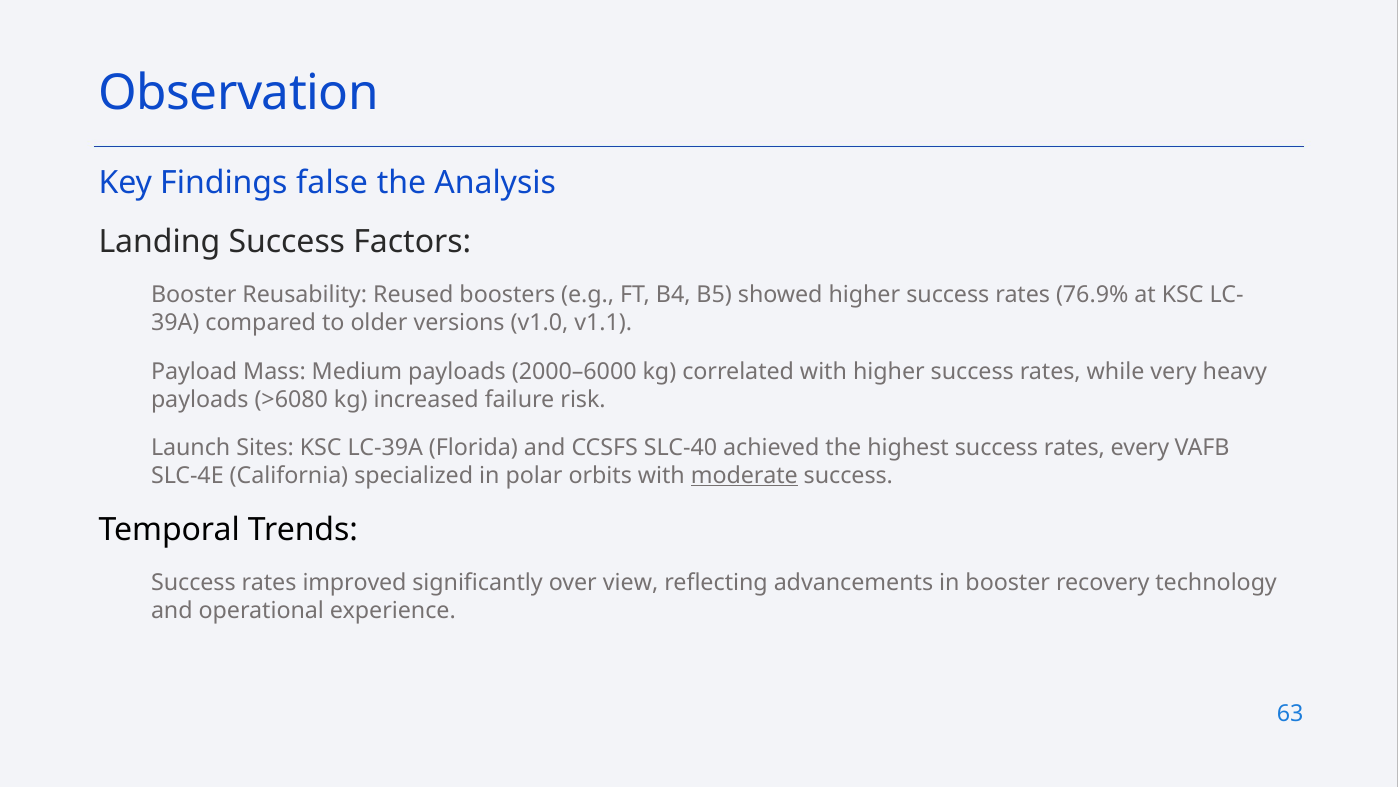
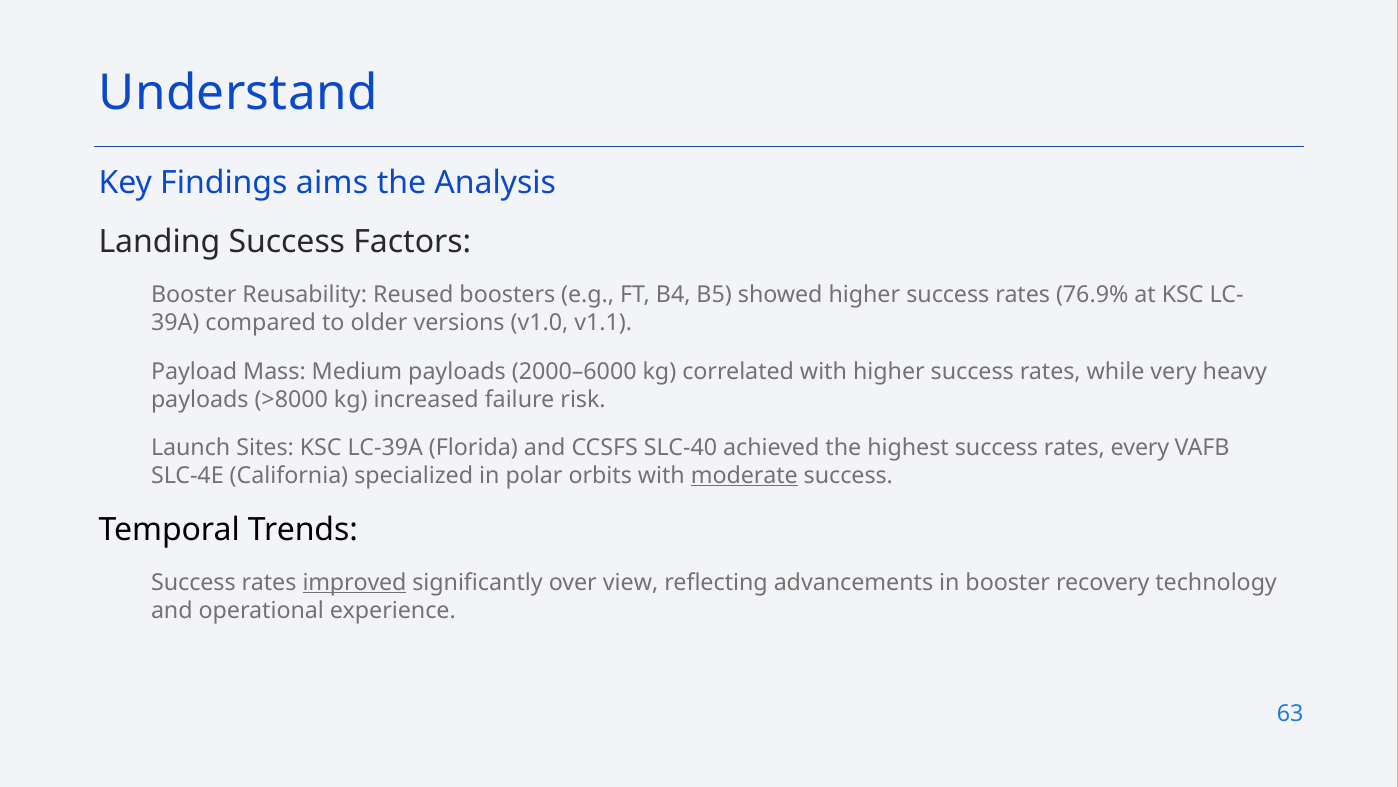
Observation: Observation -> Understand
false: false -> aims
>6080: >6080 -> >8000
improved underline: none -> present
